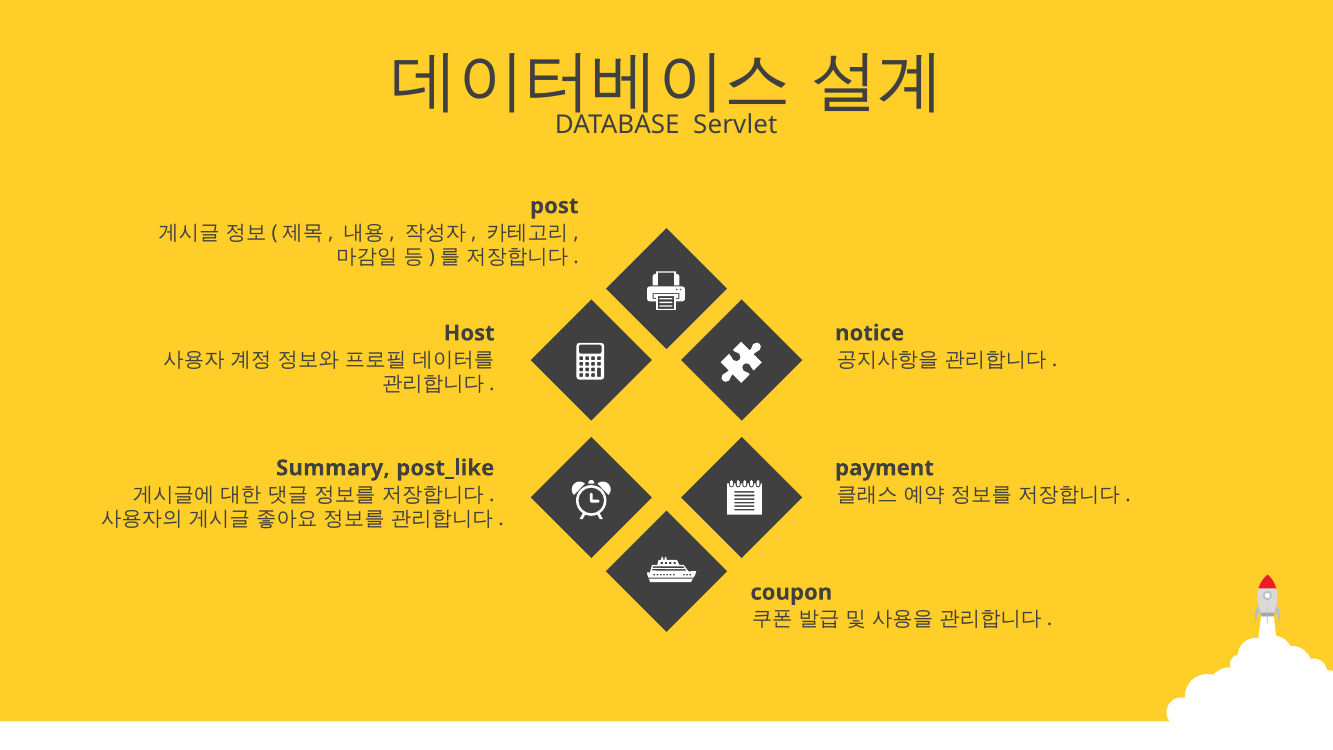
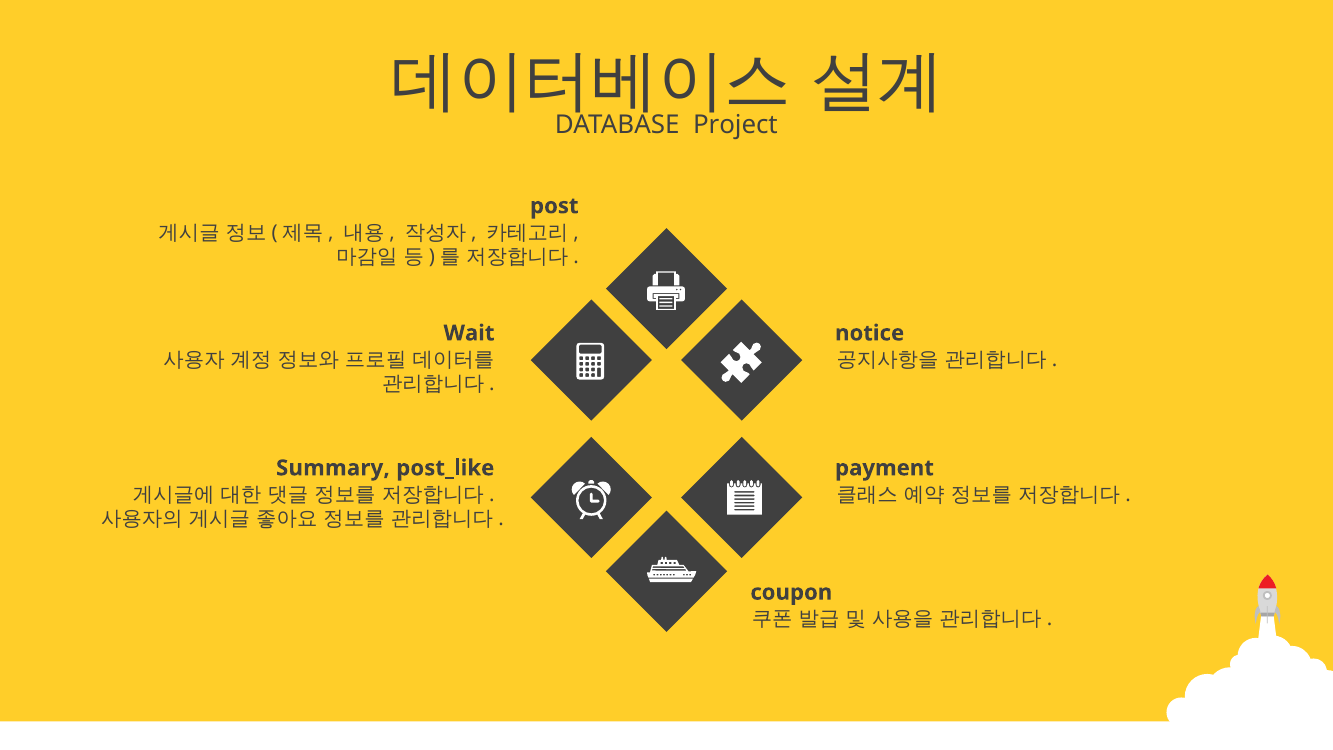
Servlet: Servlet -> Project
Host: Host -> Wait
